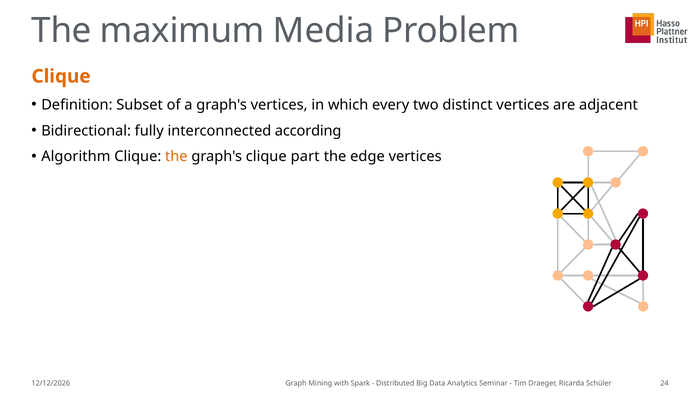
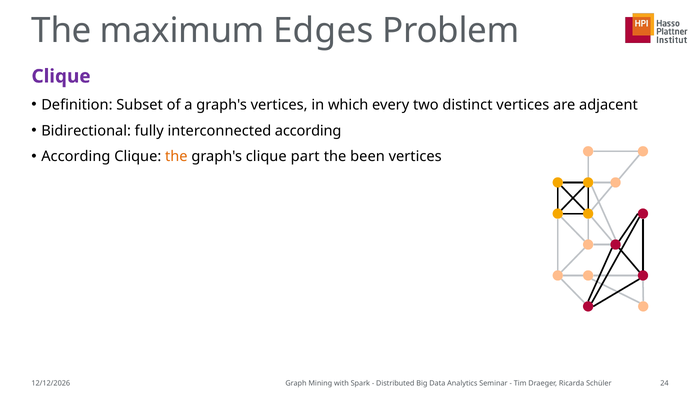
Media: Media -> Edges
Clique at (61, 76) colour: orange -> purple
Algorithm at (76, 157): Algorithm -> According
edge: edge -> been
